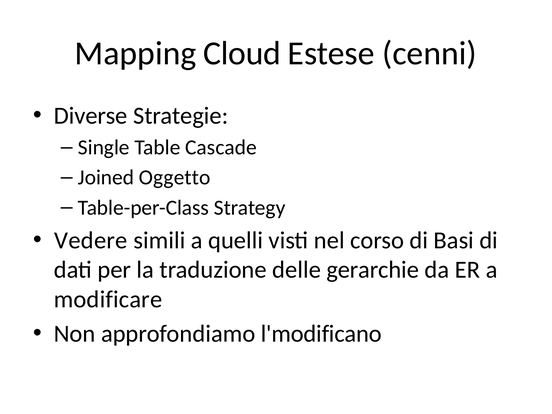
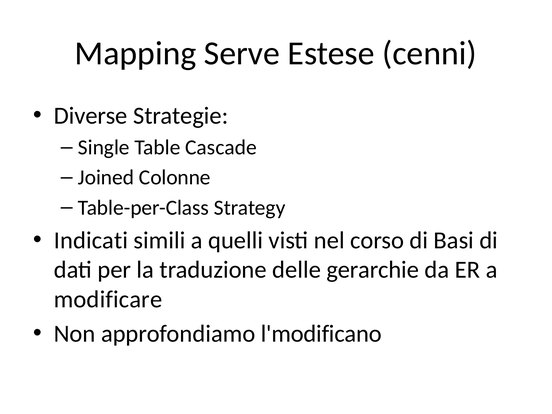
Cloud: Cloud -> Serve
Oggetto: Oggetto -> Colonne
Vedere: Vedere -> Indicati
